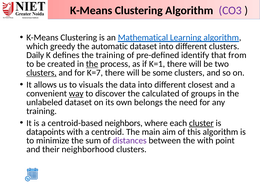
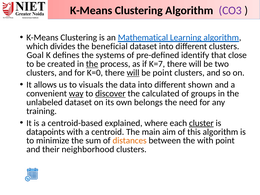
greedy: greedy -> divides
automatic: automatic -> beneficial
Daily: Daily -> Goal
the training: training -> systems
from: from -> close
K=1: K=1 -> K=7
clusters at (42, 73) underline: present -> none
K=7: K=7 -> K=0
will at (133, 73) underline: none -> present
be some: some -> point
closest: closest -> shown
discover underline: none -> present
neighbors: neighbors -> explained
distances colour: purple -> orange
